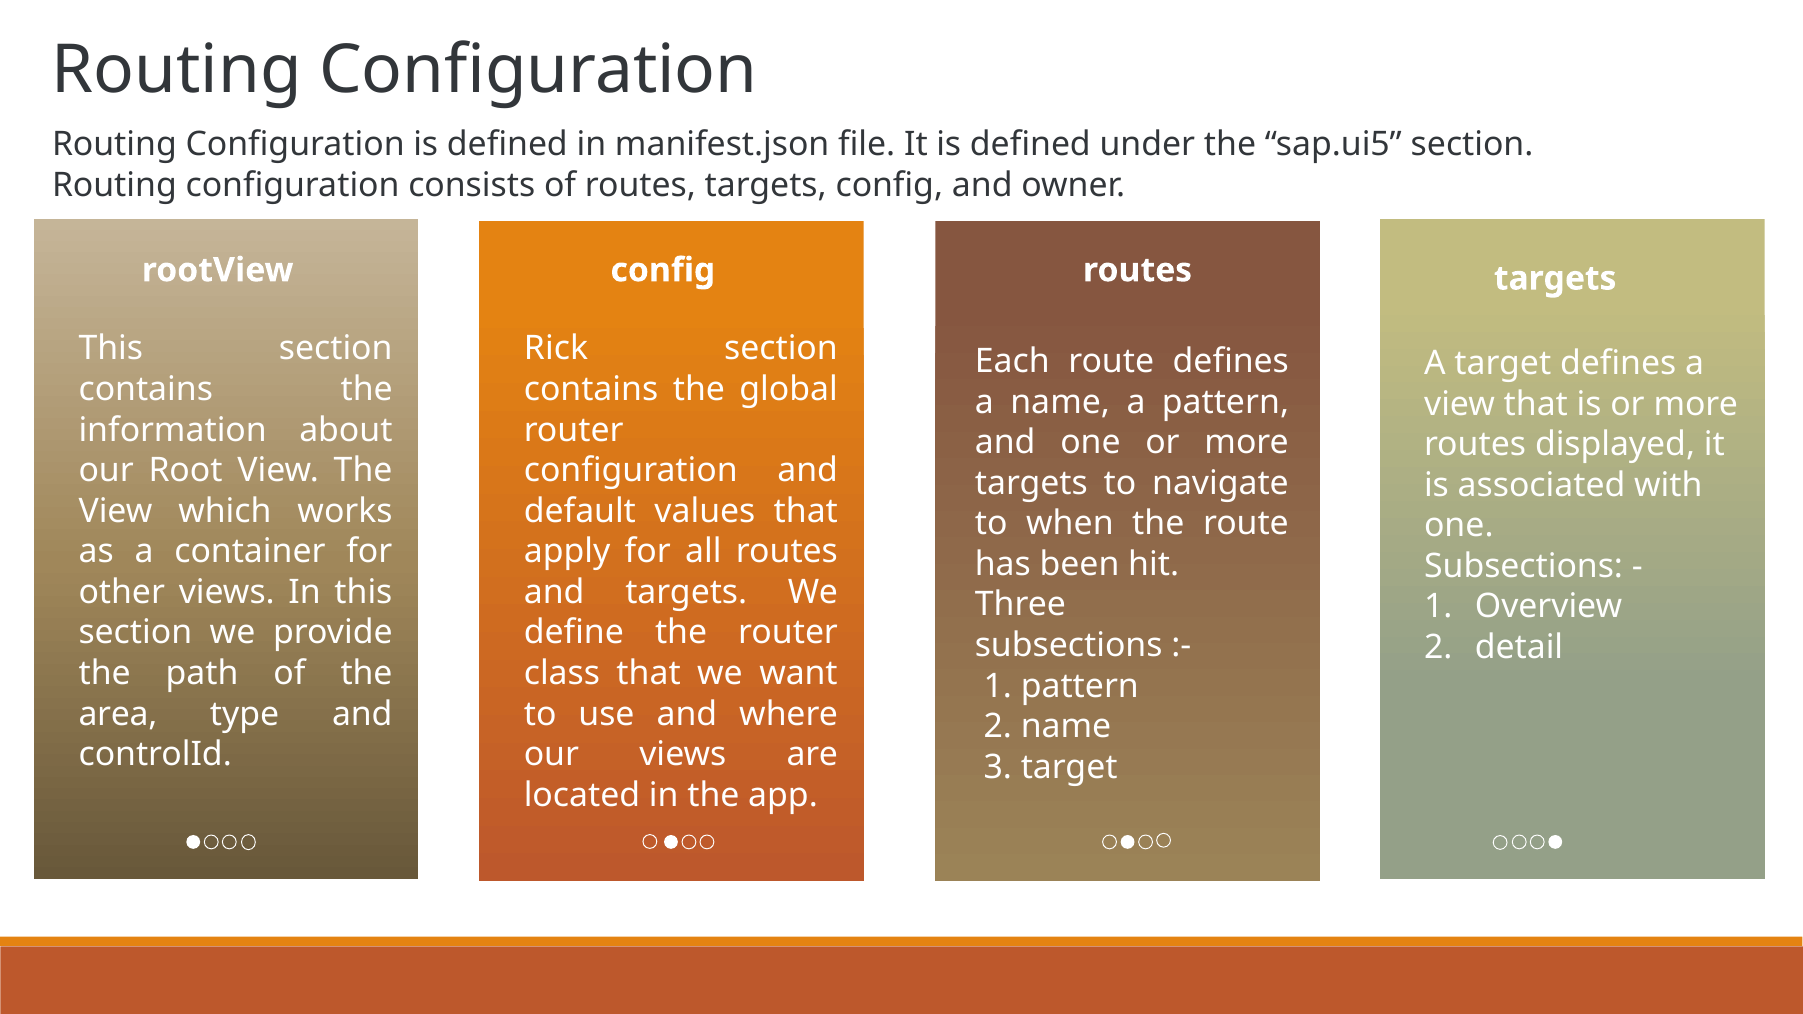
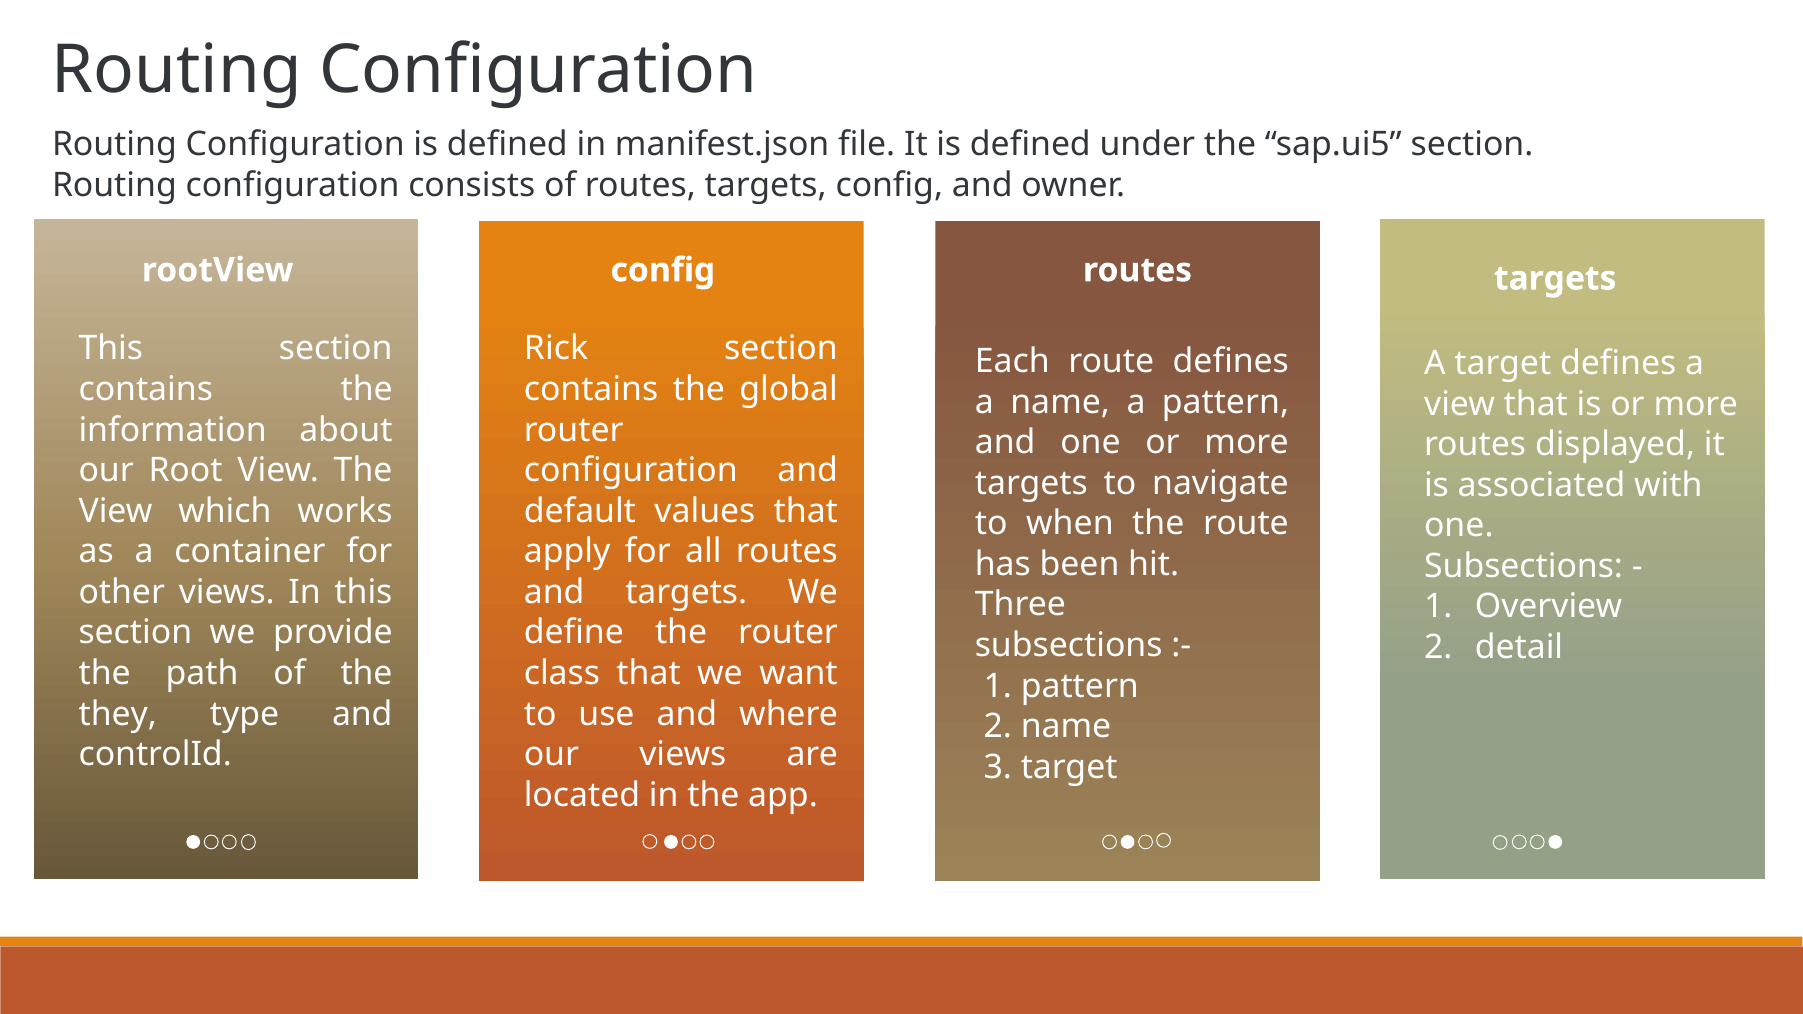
area: area -> they
